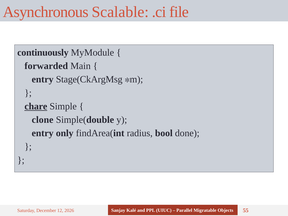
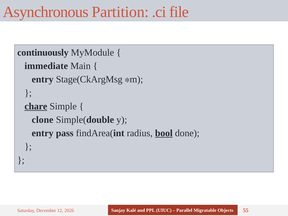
Scalable: Scalable -> Partition
forwarded: forwarded -> immediate
only: only -> pass
bool underline: none -> present
